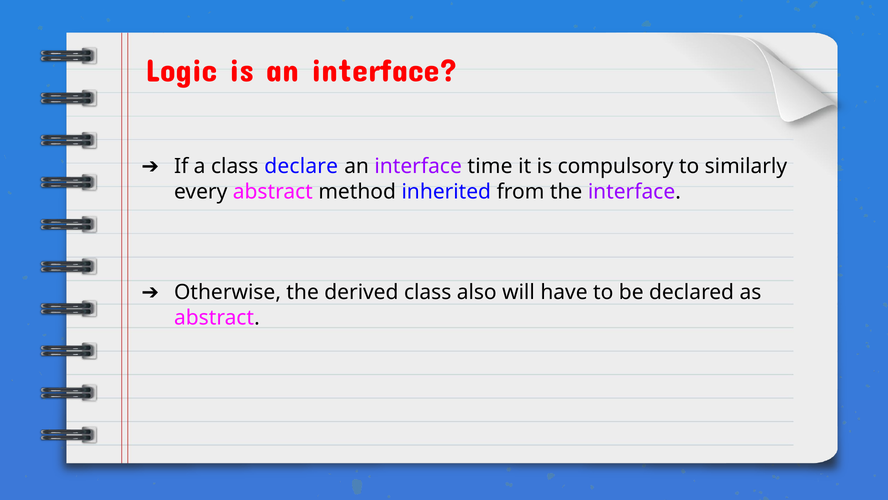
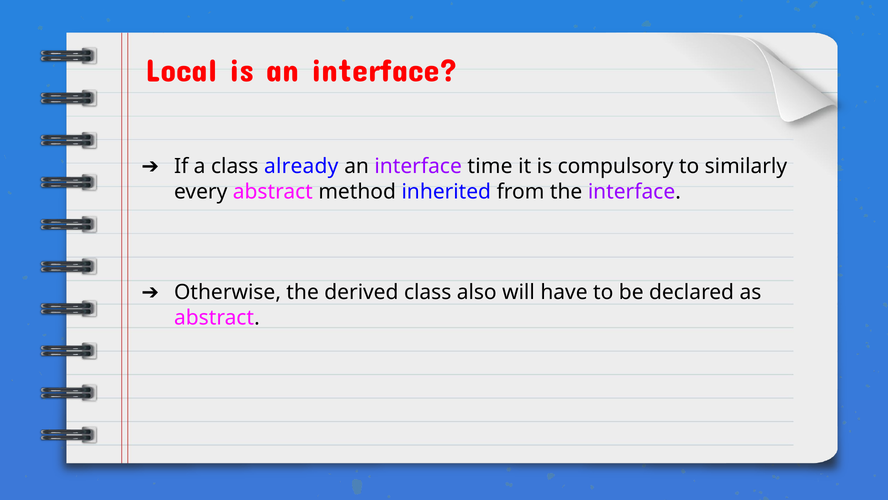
Logic: Logic -> Local
declare: declare -> already
